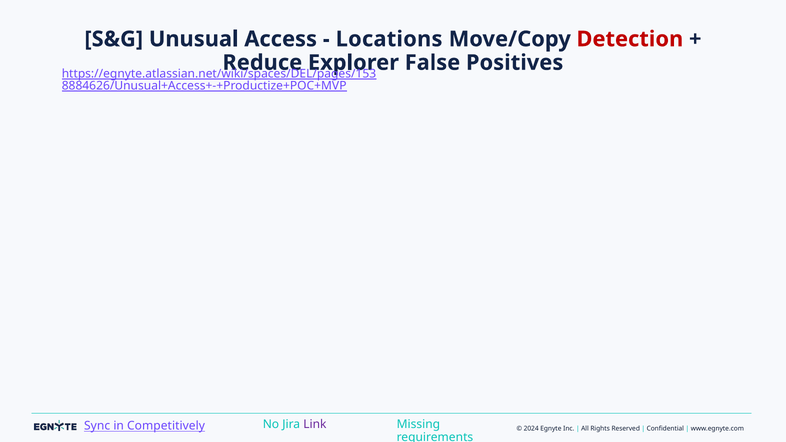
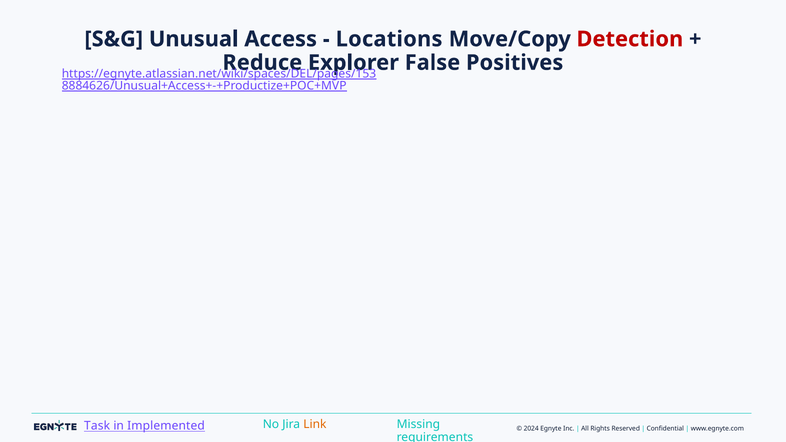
Sync: Sync -> Task
Competitively: Competitively -> Implemented
Link colour: purple -> orange
